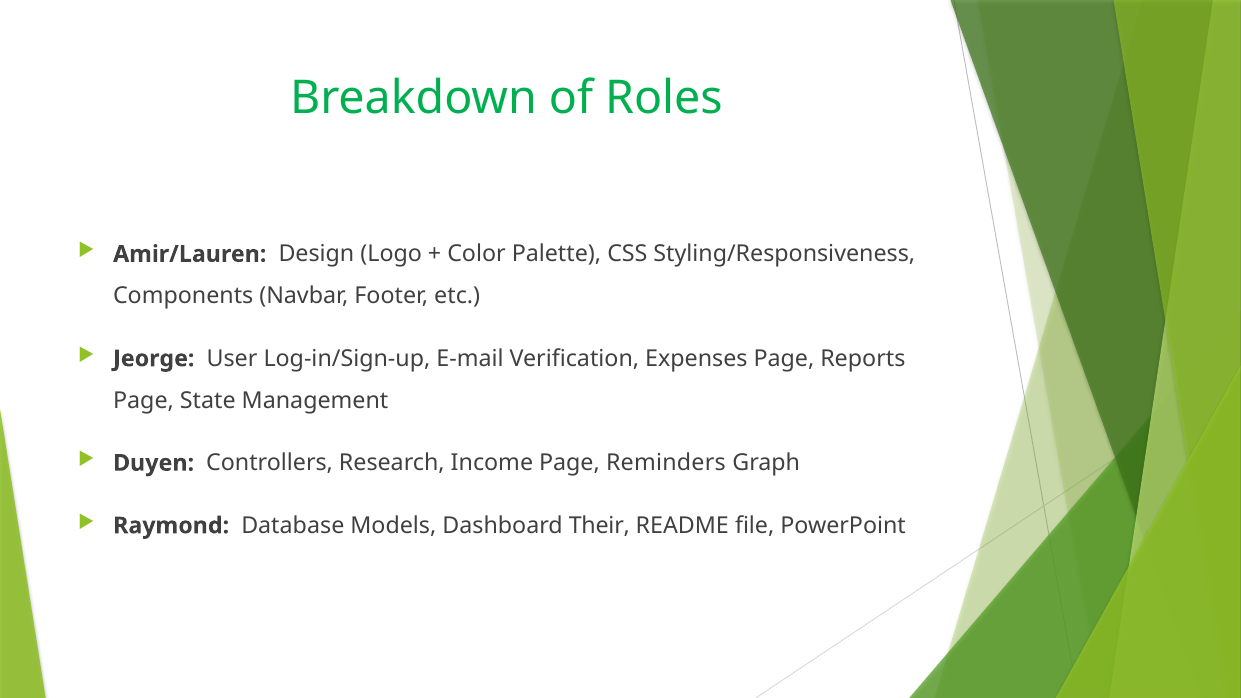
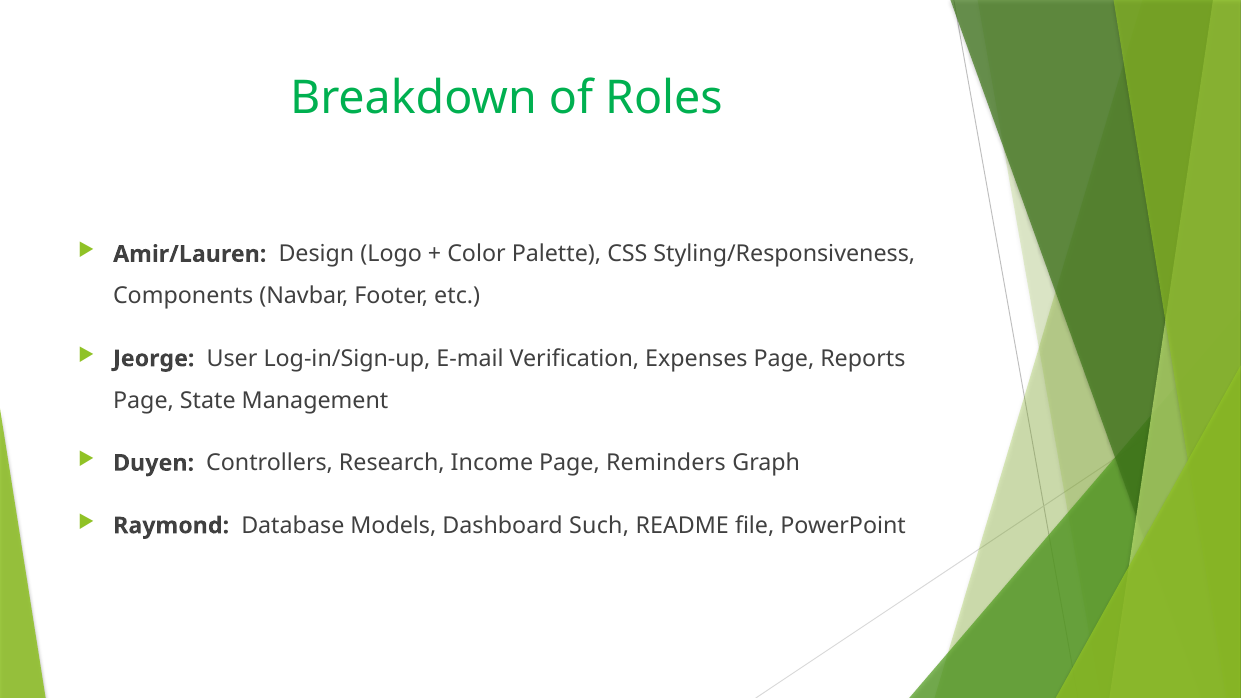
Their: Their -> Such
